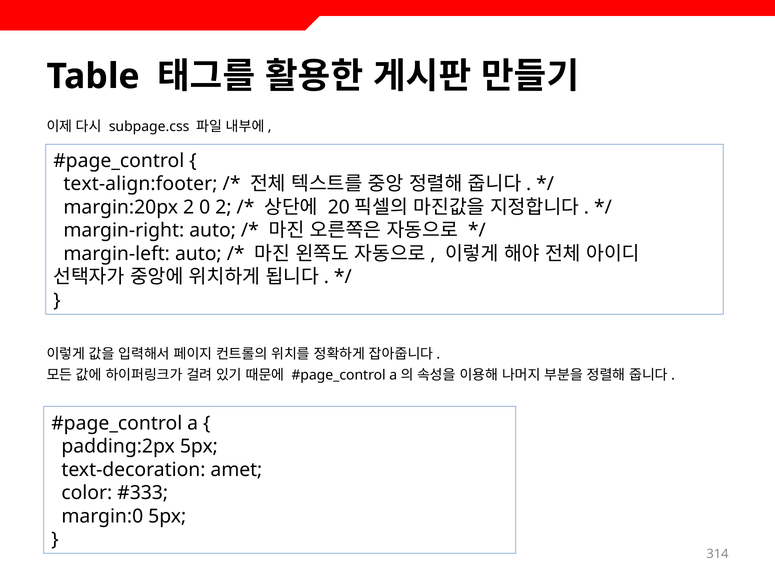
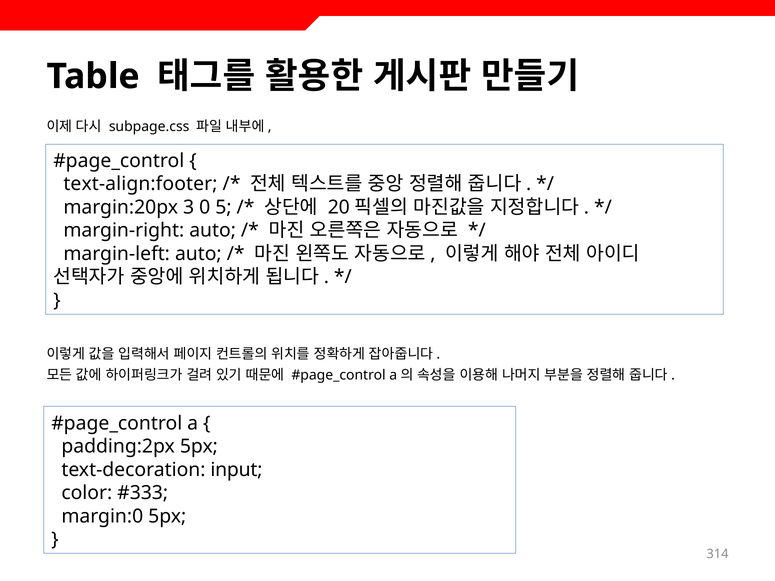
margin:20px 2: 2 -> 3
0 2: 2 -> 5
amet: amet -> input
